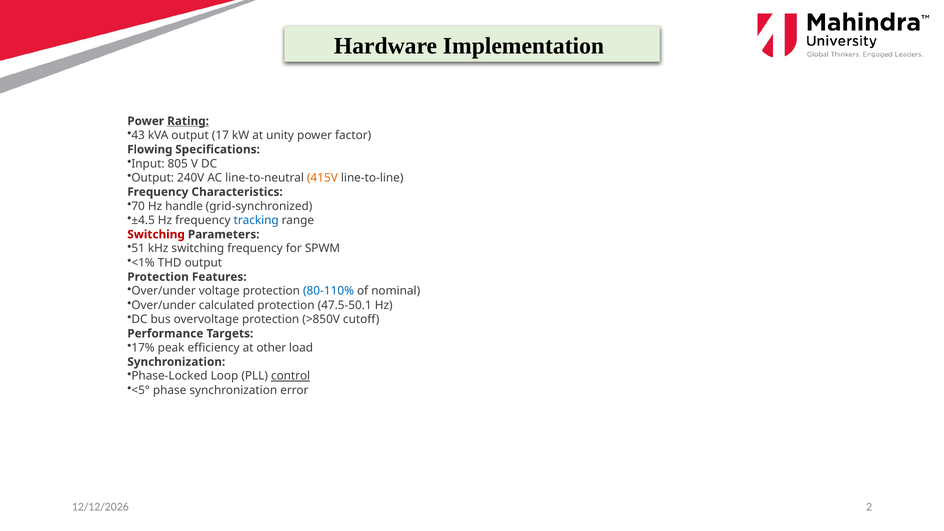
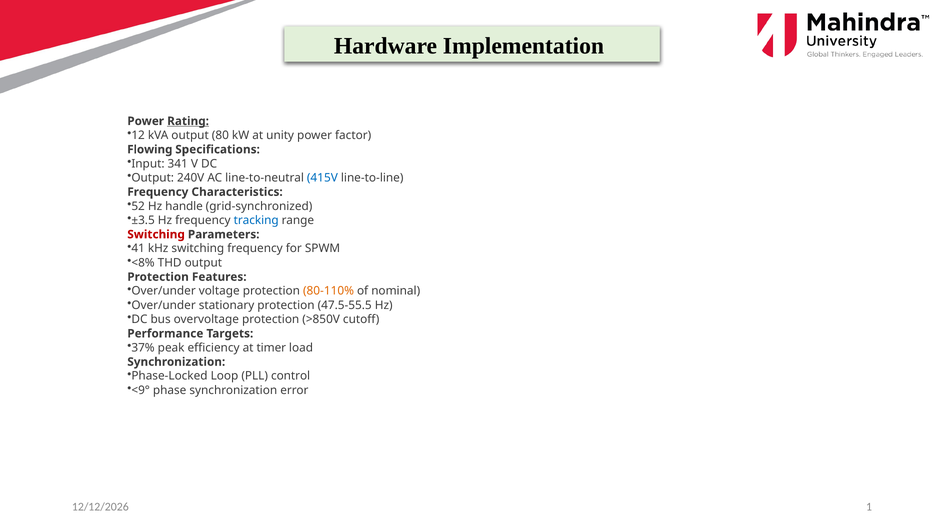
43: 43 -> 12
17: 17 -> 80
805: 805 -> 341
415V colour: orange -> blue
70: 70 -> 52
±4.5: ±4.5 -> ±3.5
51: 51 -> 41
<1%: <1% -> <8%
80-110% colour: blue -> orange
calculated: calculated -> stationary
47.5-50.1: 47.5-50.1 -> 47.5-55.5
17%: 17% -> 37%
other: other -> timer
control underline: present -> none
<5°: <5° -> <9°
2: 2 -> 1
